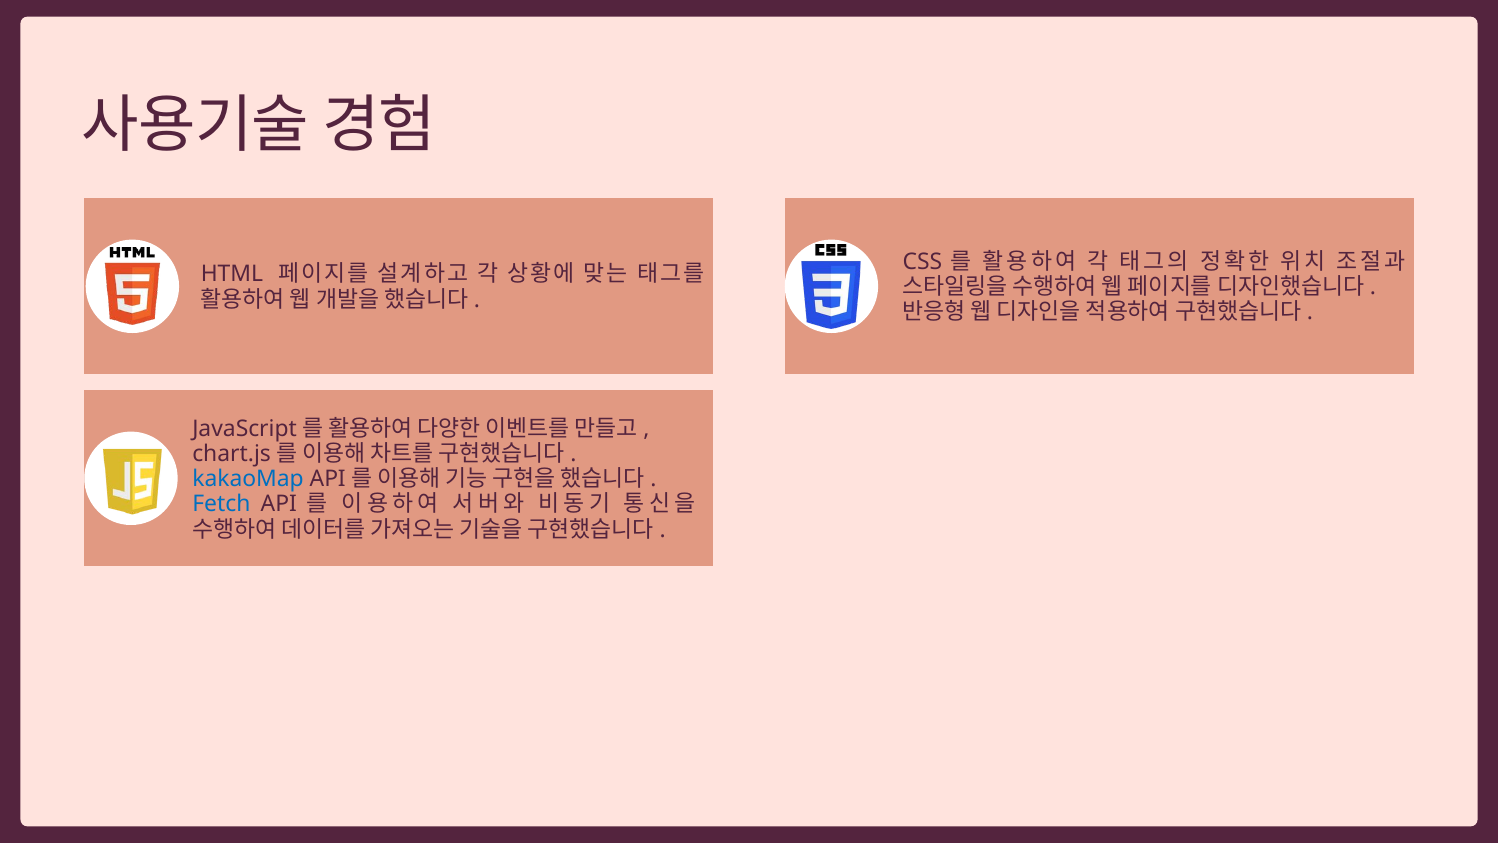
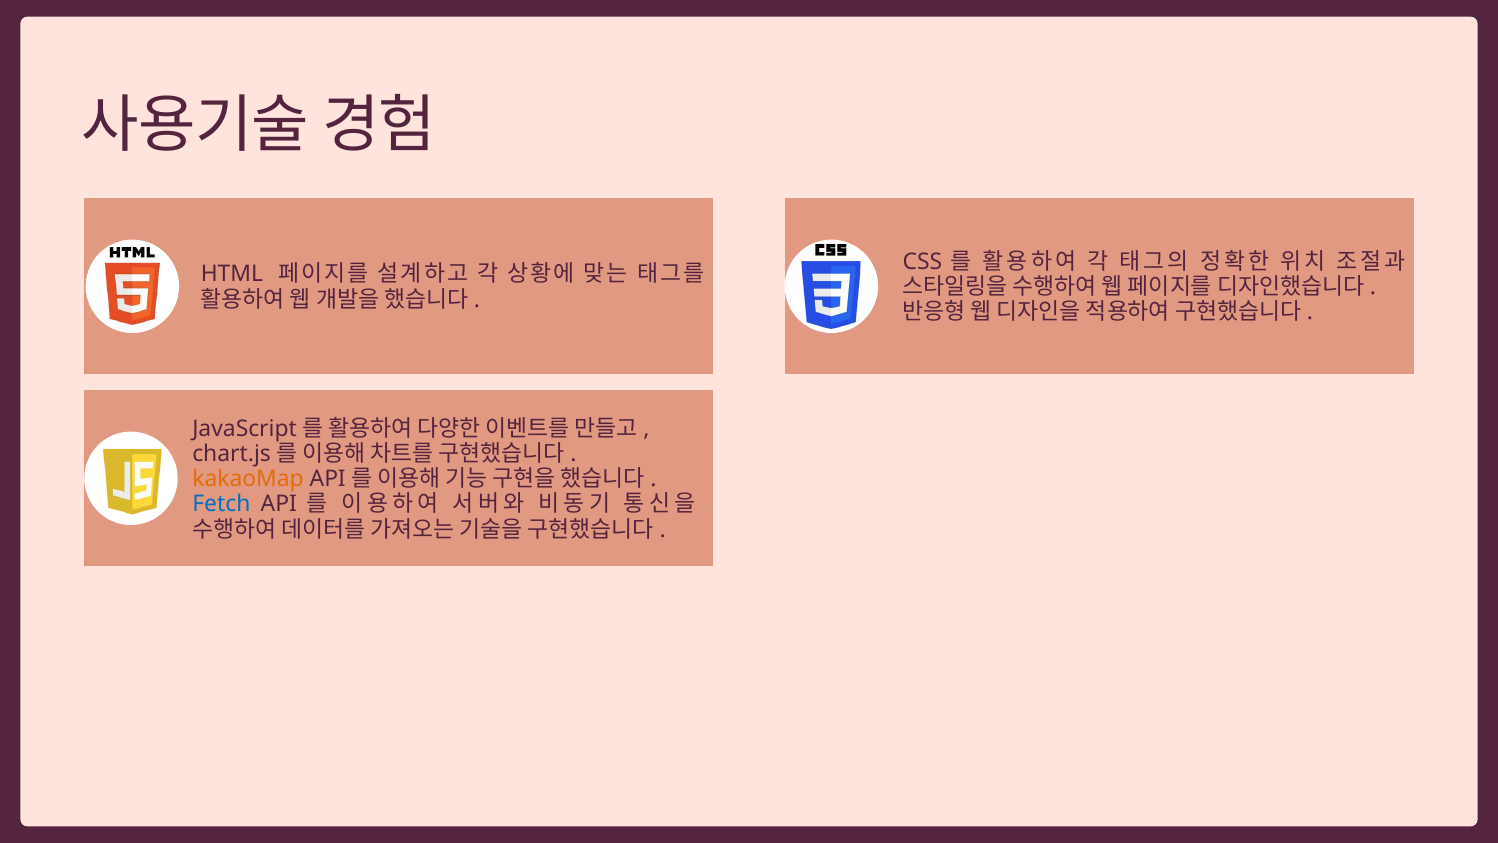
kakaoMap colour: blue -> orange
